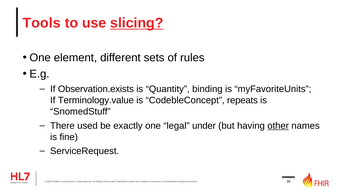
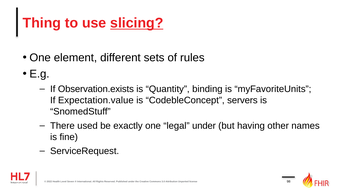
Tools: Tools -> Thing
Terminology.value: Terminology.value -> Expectation.value
repeats: repeats -> servers
other underline: present -> none
